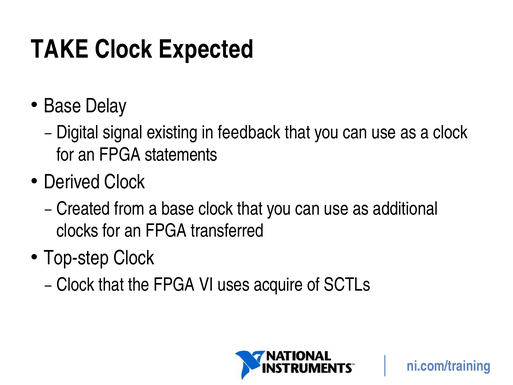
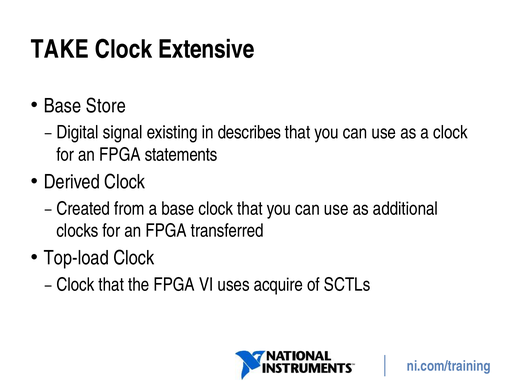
Expected: Expected -> Extensive
Delay: Delay -> Store
feedback: feedback -> describes
Top-step: Top-step -> Top-load
